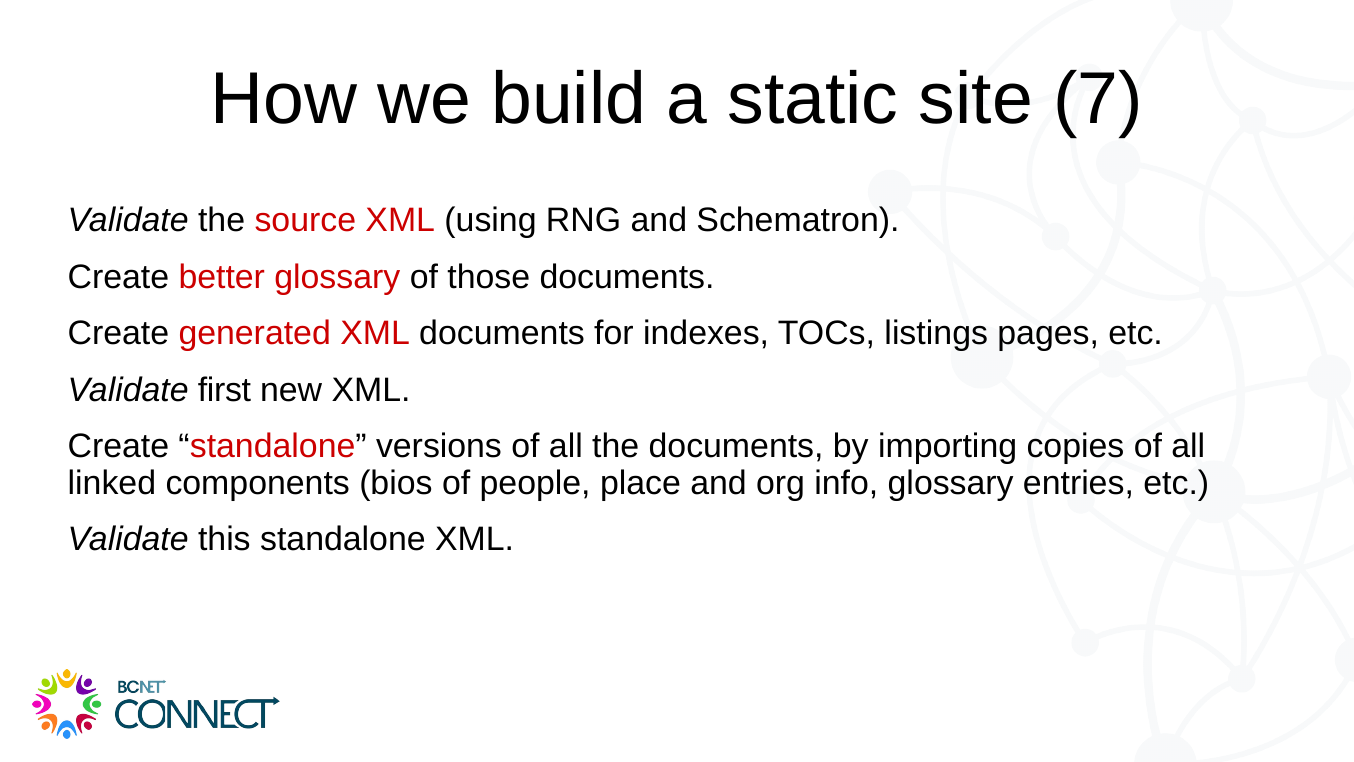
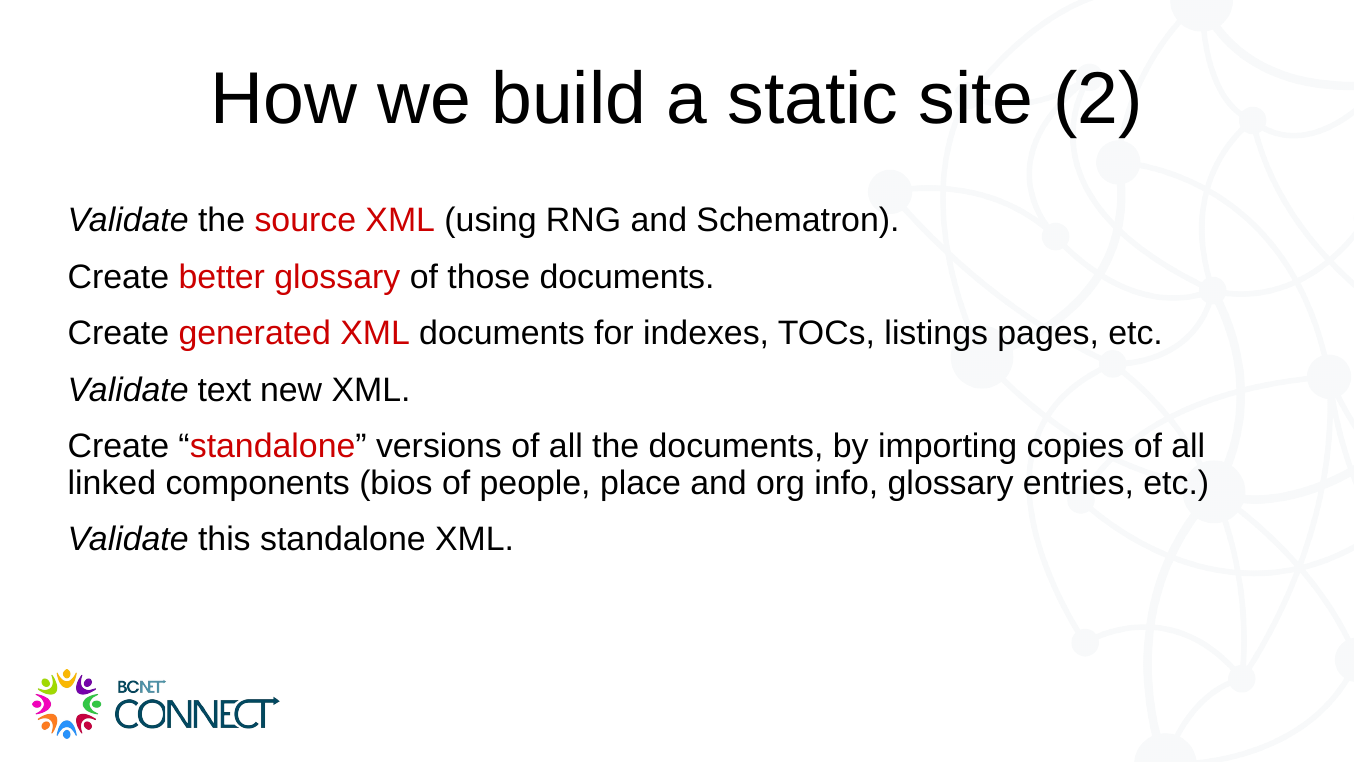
7: 7 -> 2
first: first -> text
